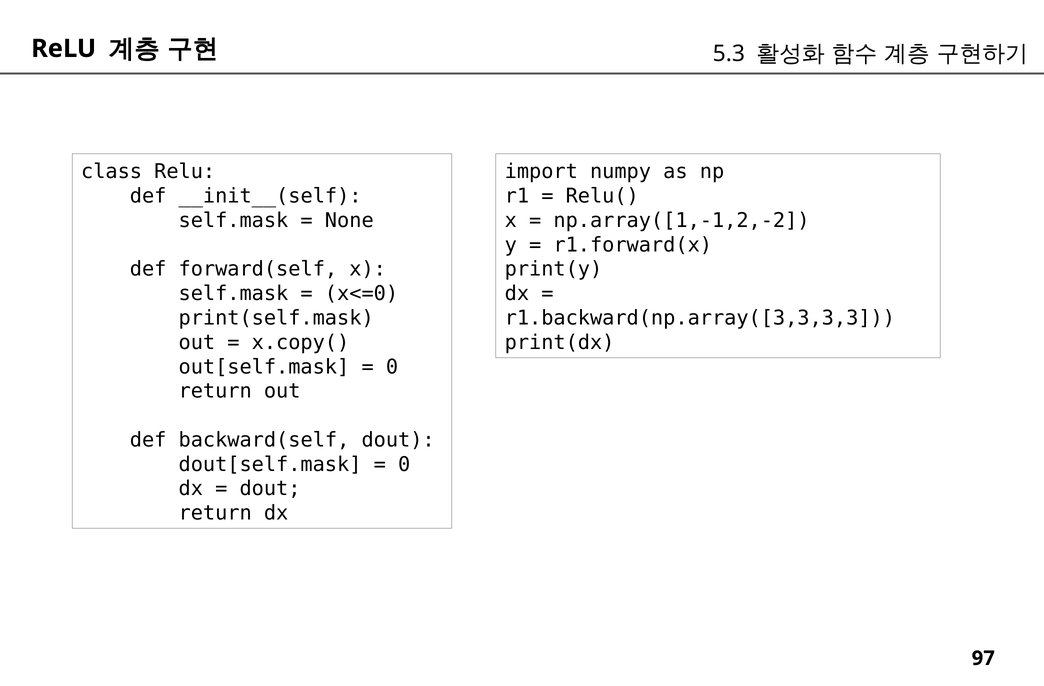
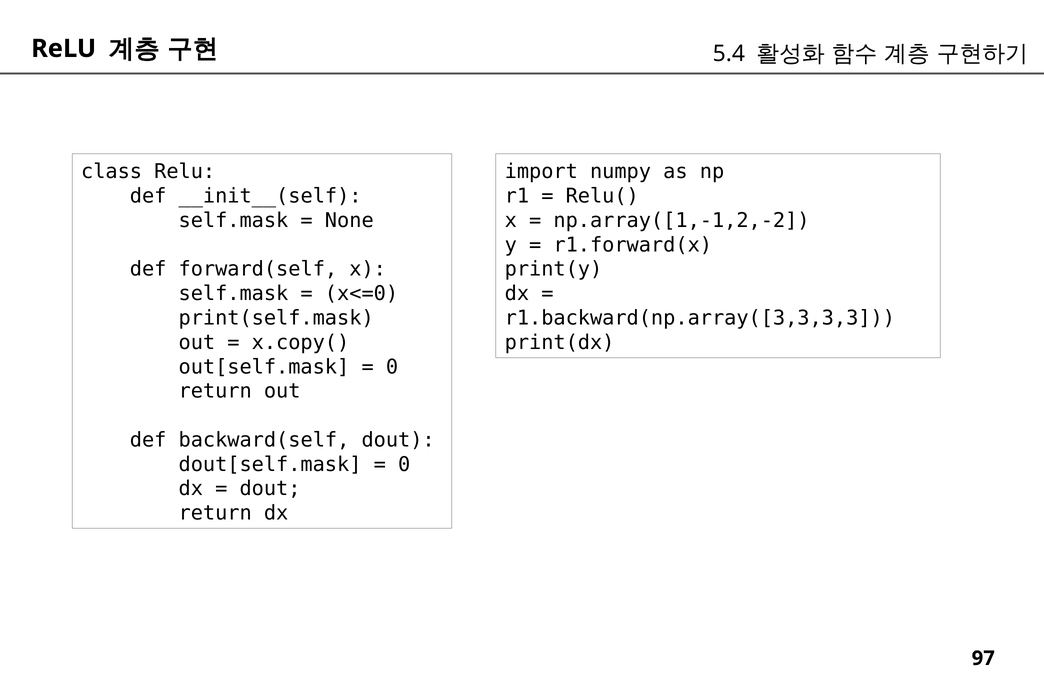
5.3: 5.3 -> 5.4
